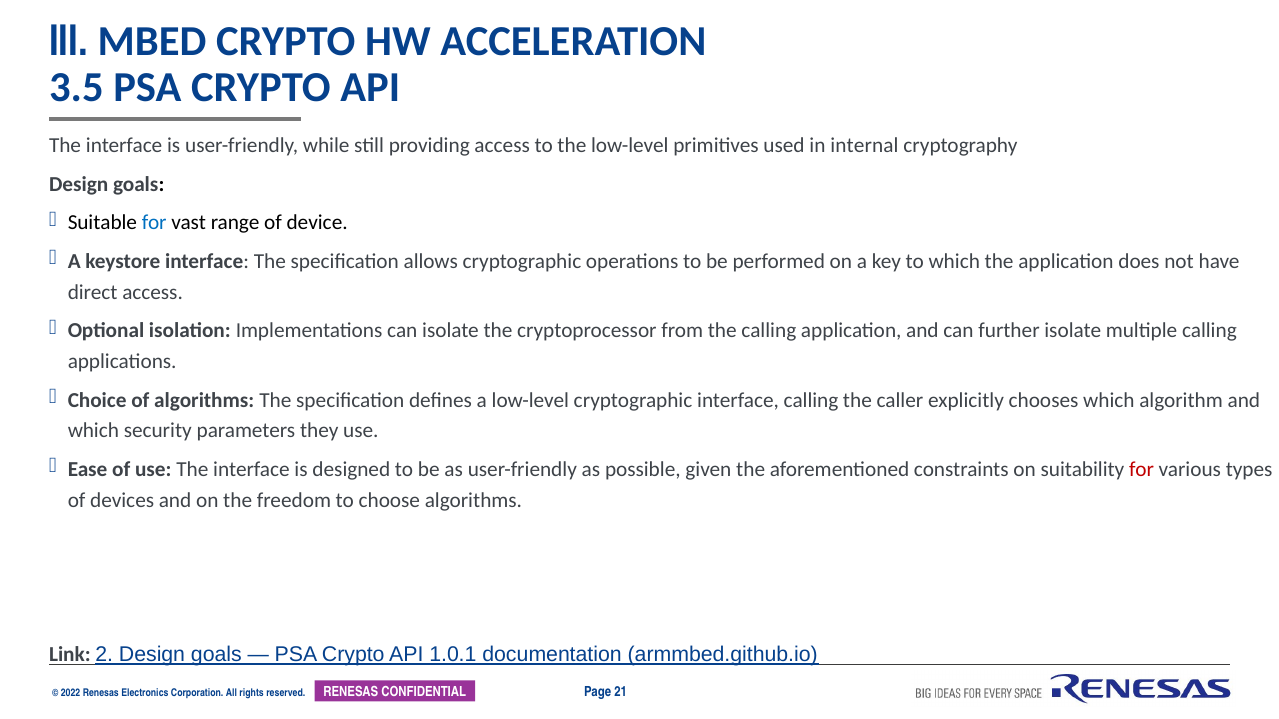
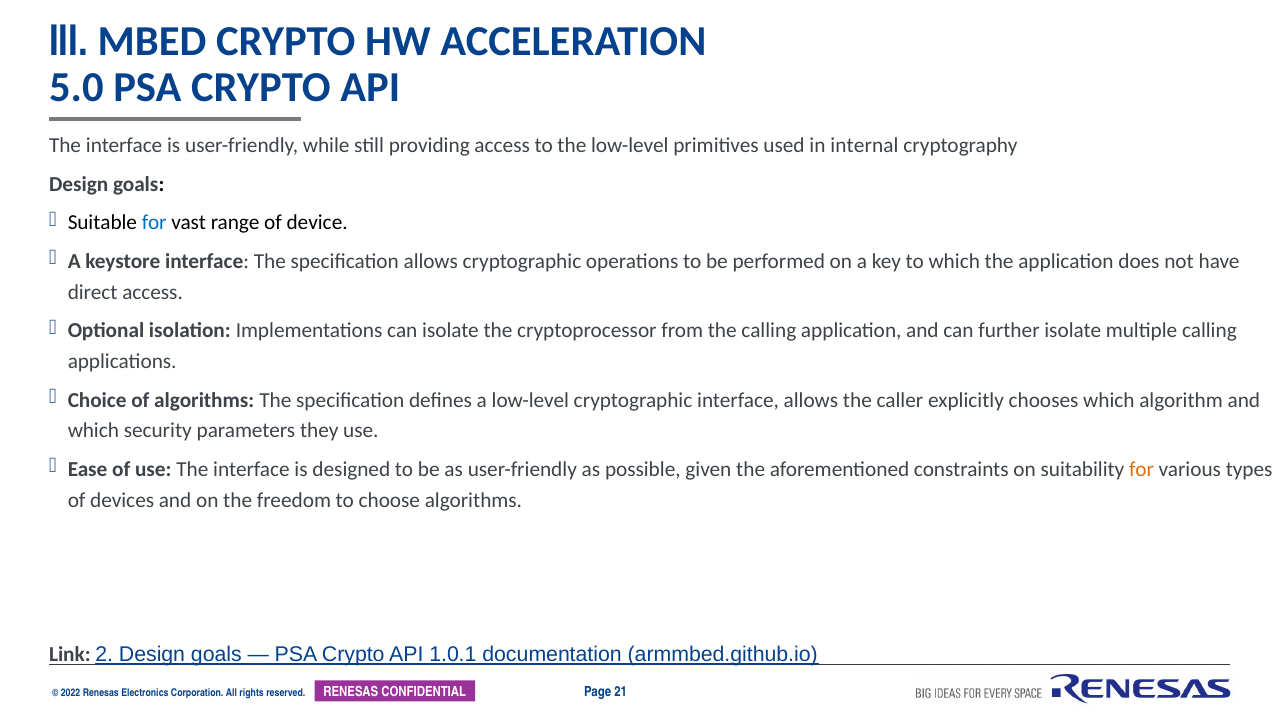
3.5: 3.5 -> 5.0
interface calling: calling -> allows
for at (1142, 470) colour: red -> orange
